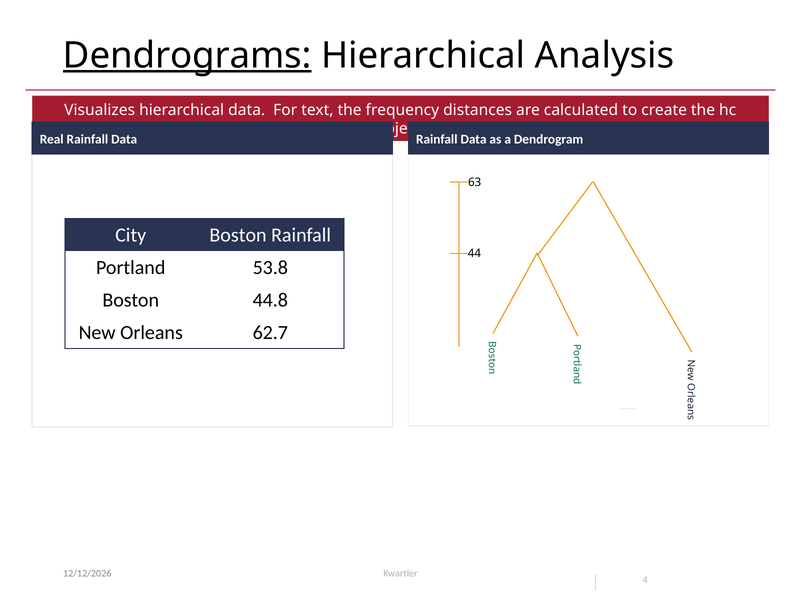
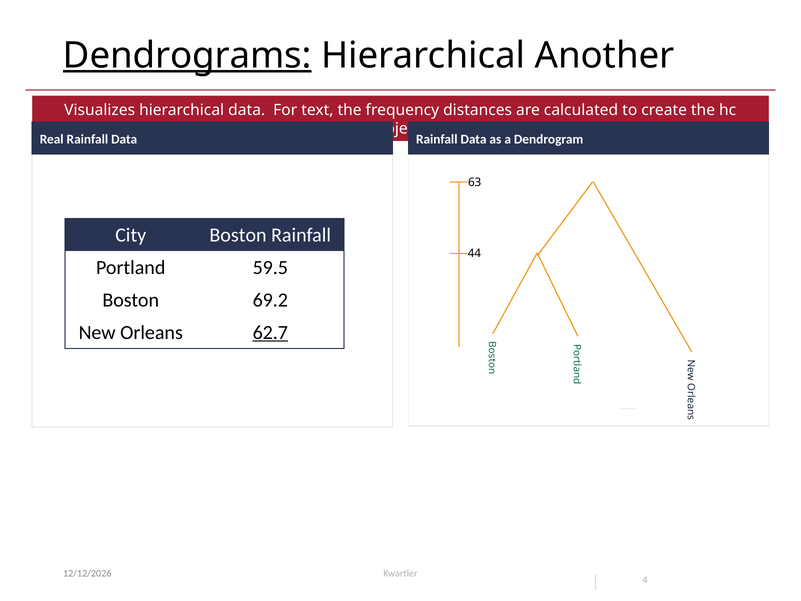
Analysis: Analysis -> Another
53.8: 53.8 -> 59.5
44.8: 44.8 -> 69.2
62.7 underline: none -> present
